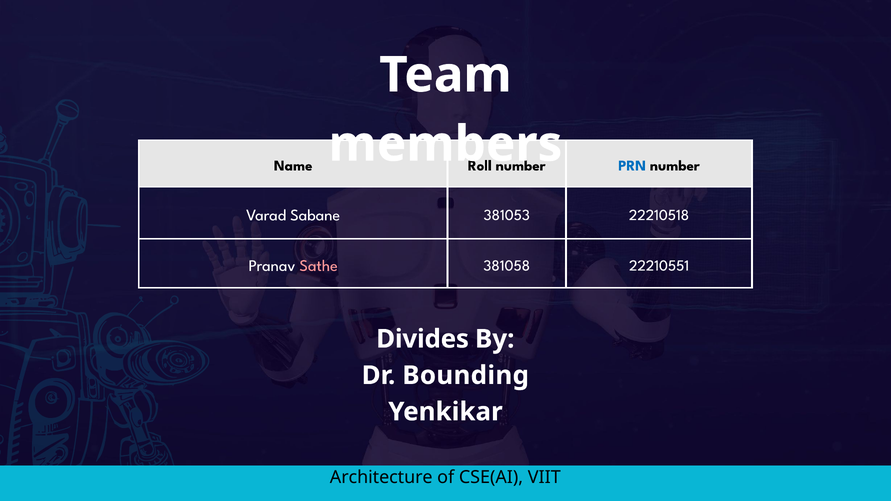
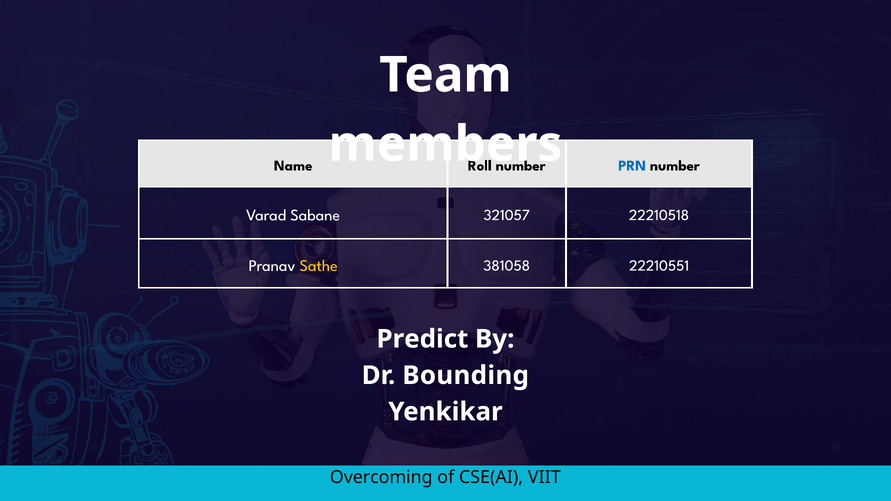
381053: 381053 -> 321057
Sathe colour: pink -> yellow
Divides: Divides -> Predict
Architecture: Architecture -> Overcoming
